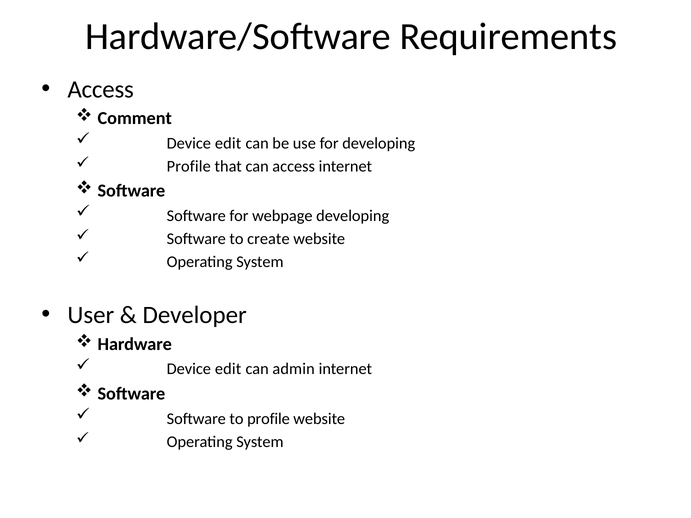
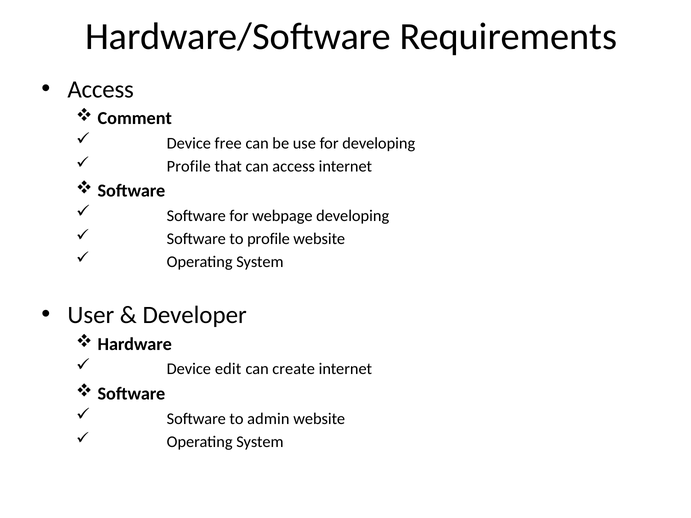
edit at (228, 143): edit -> free
to create: create -> profile
admin: admin -> create
to profile: profile -> admin
